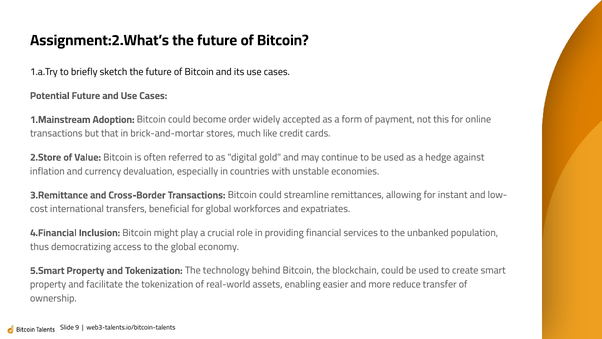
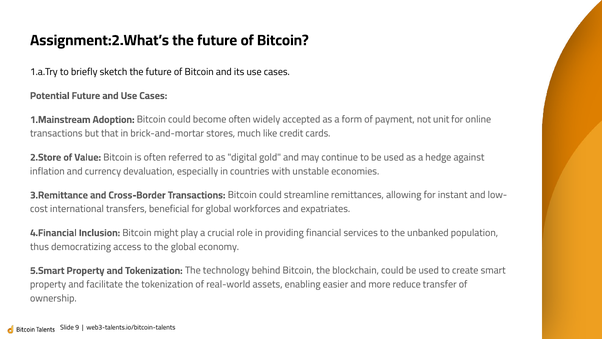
become order: order -> often
this: this -> unit
